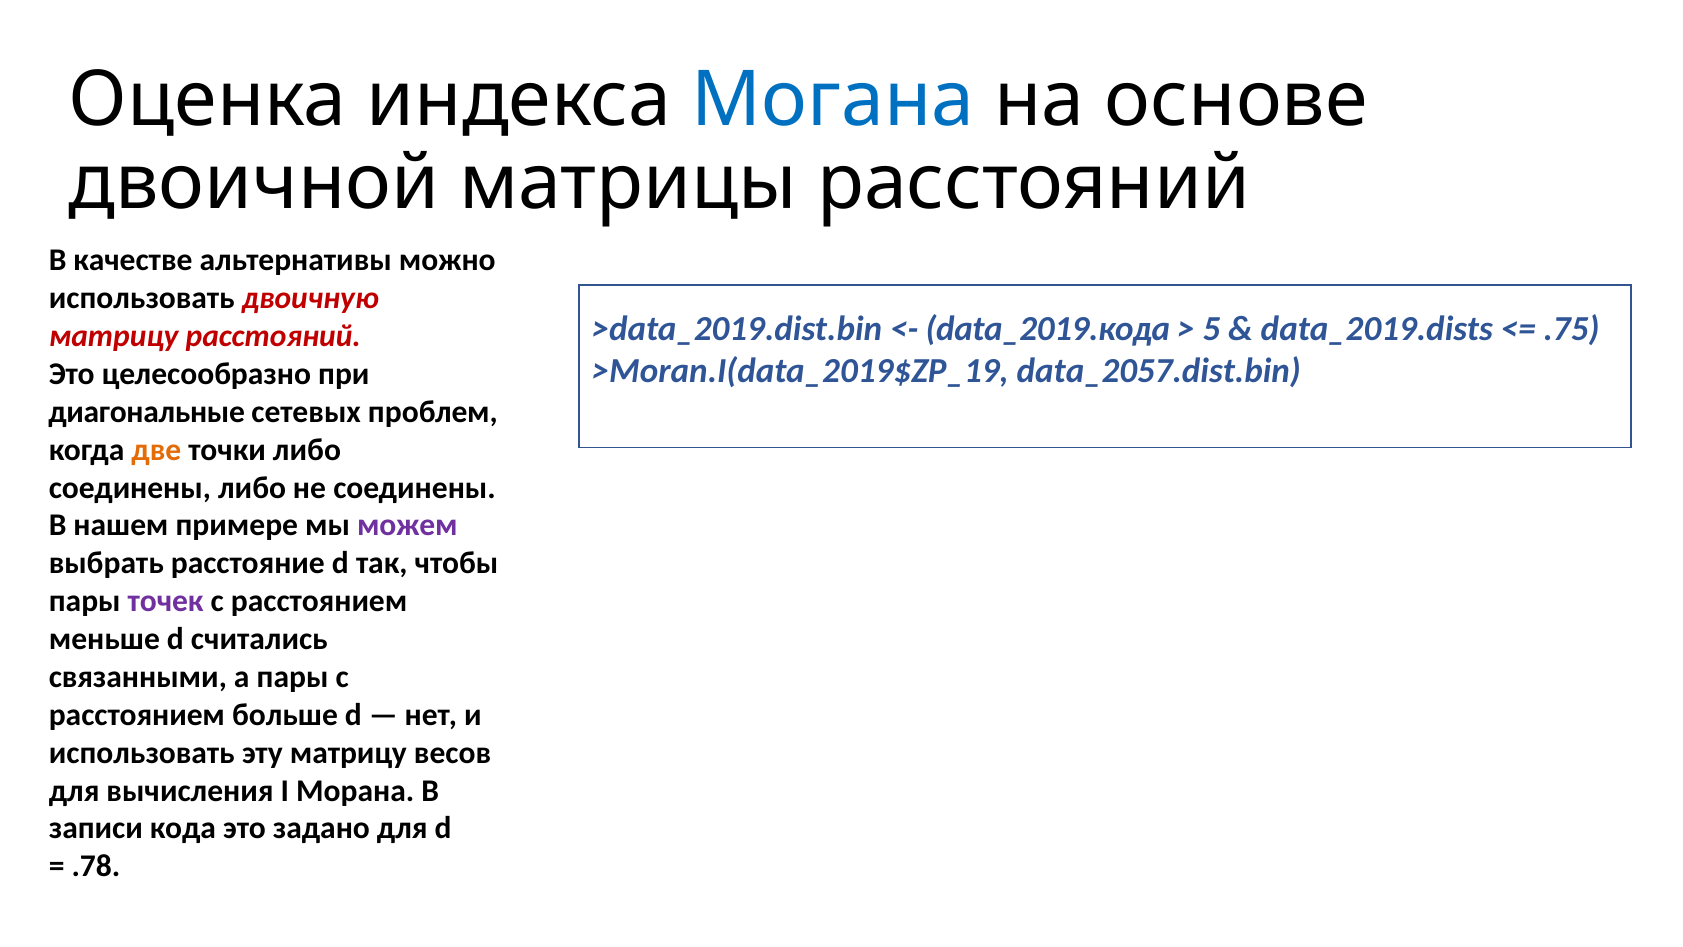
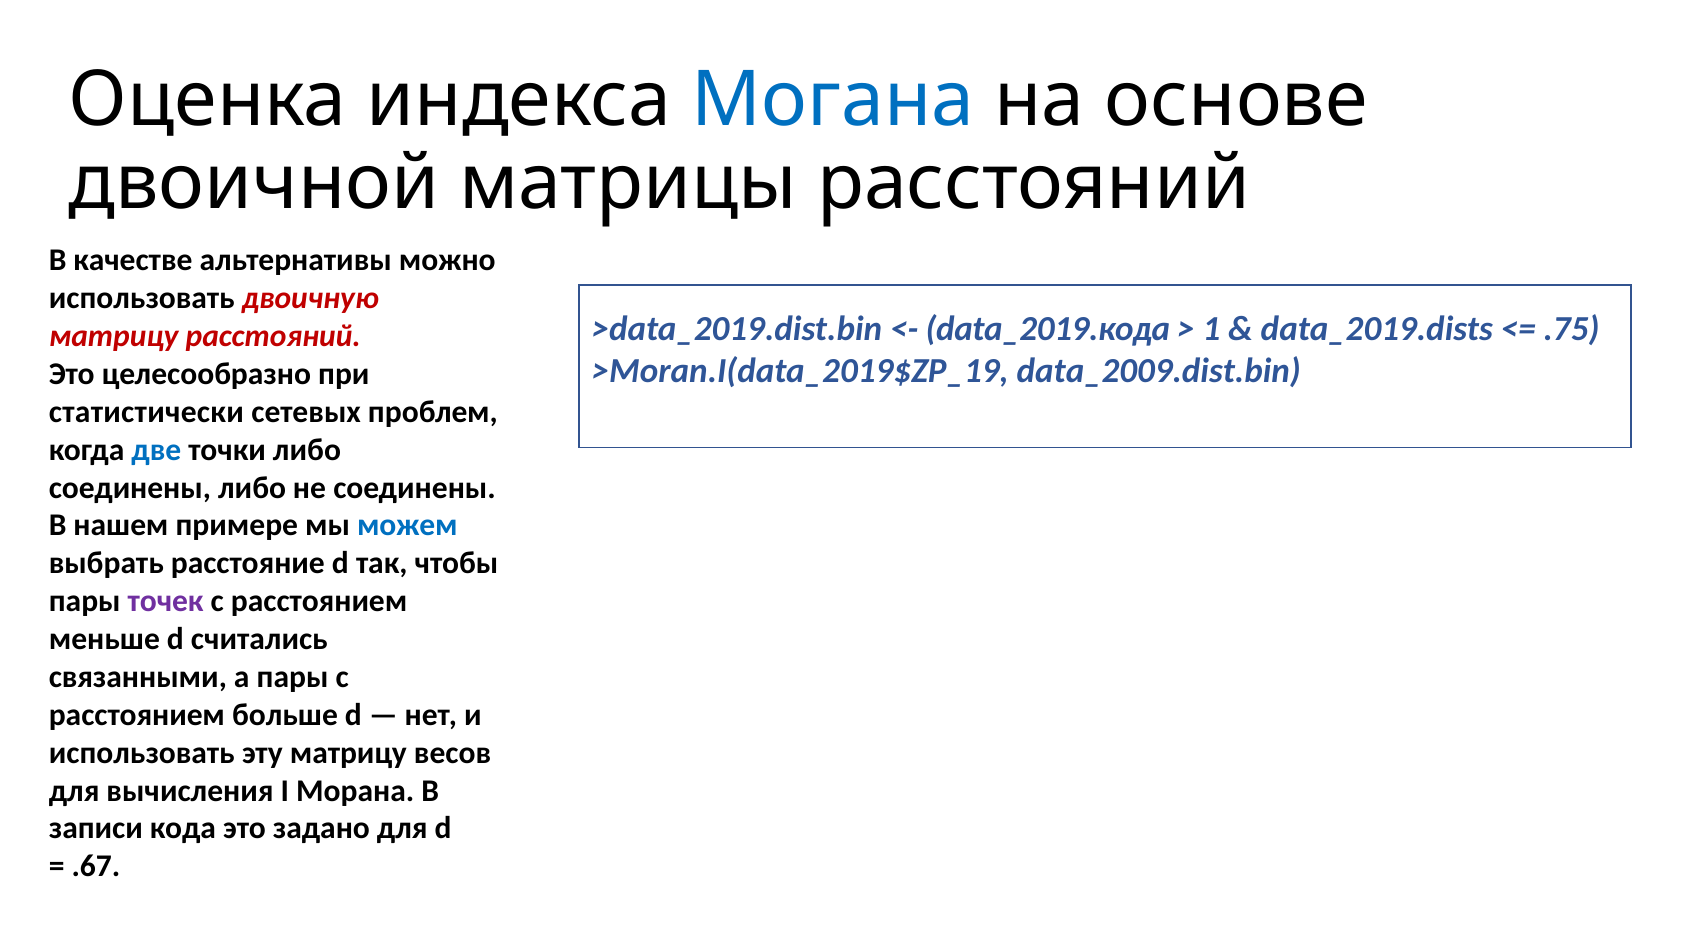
5: 5 -> 1
data_2057.dist.bin: data_2057.dist.bin -> data_2009.dist.bin
диагональные: диагональные -> статистически
две colour: orange -> blue
можем colour: purple -> blue
.78: .78 -> .67
